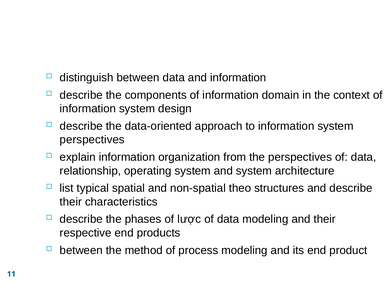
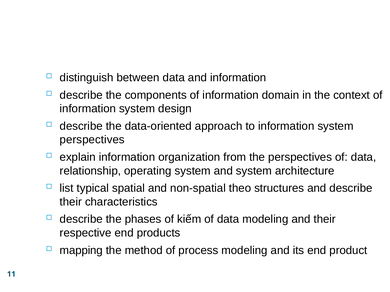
lược: lược -> kiếm
between at (81, 251): between -> mapping
